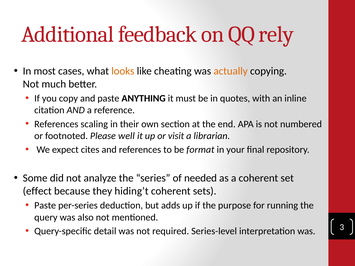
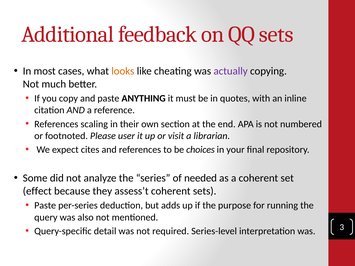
QQ rely: rely -> sets
actually colour: orange -> purple
well: well -> user
format: format -> choices
hiding’t: hiding’t -> assess’t
